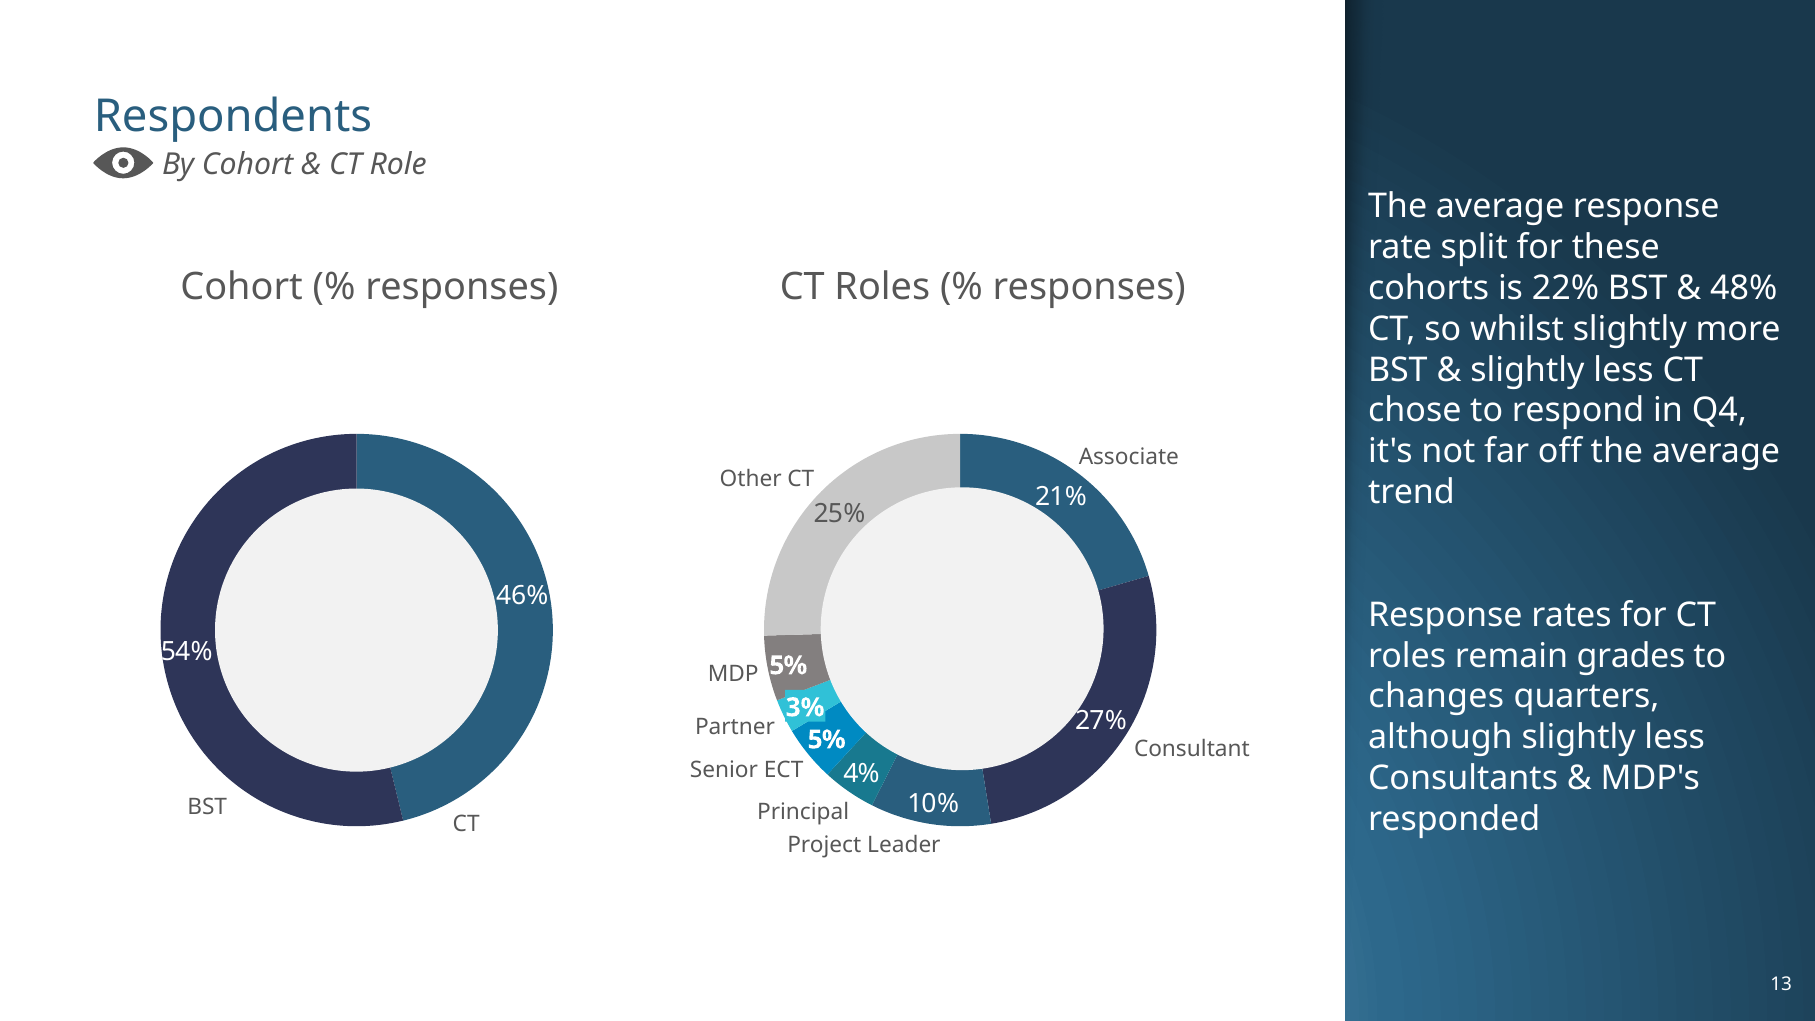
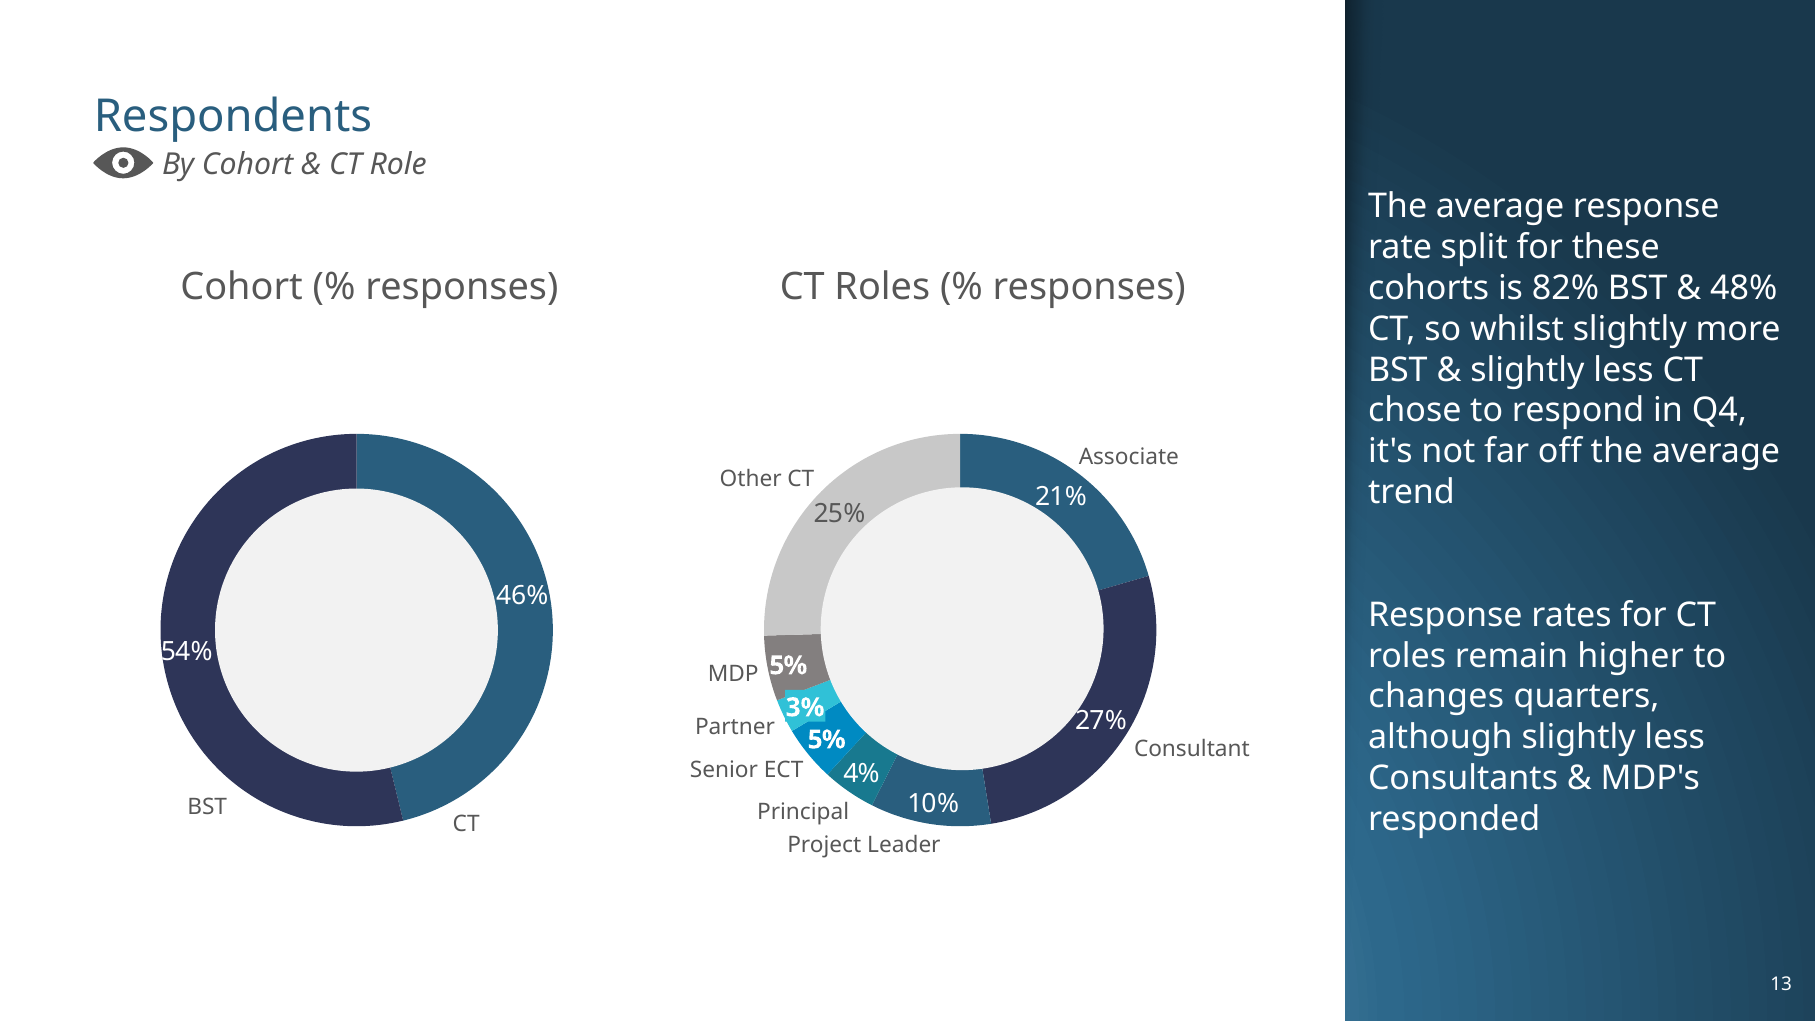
22%: 22% -> 82%
grades: grades -> higher
